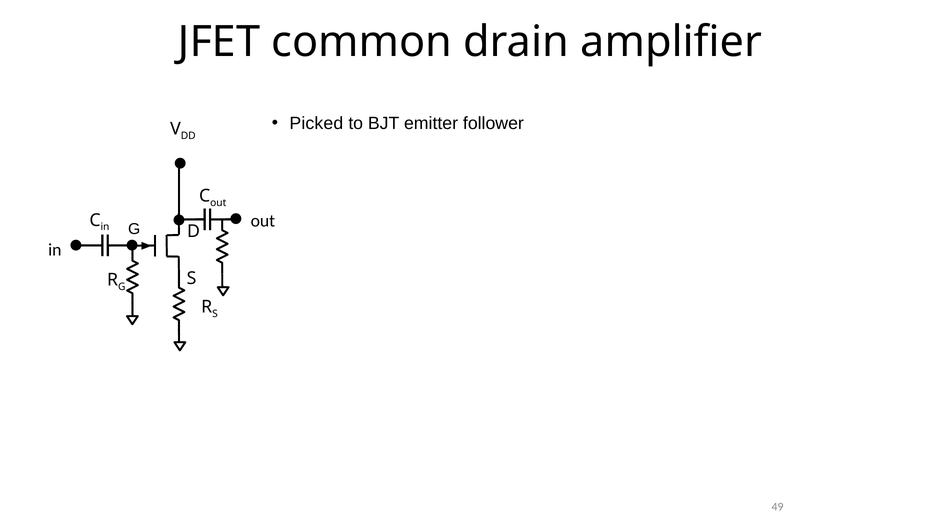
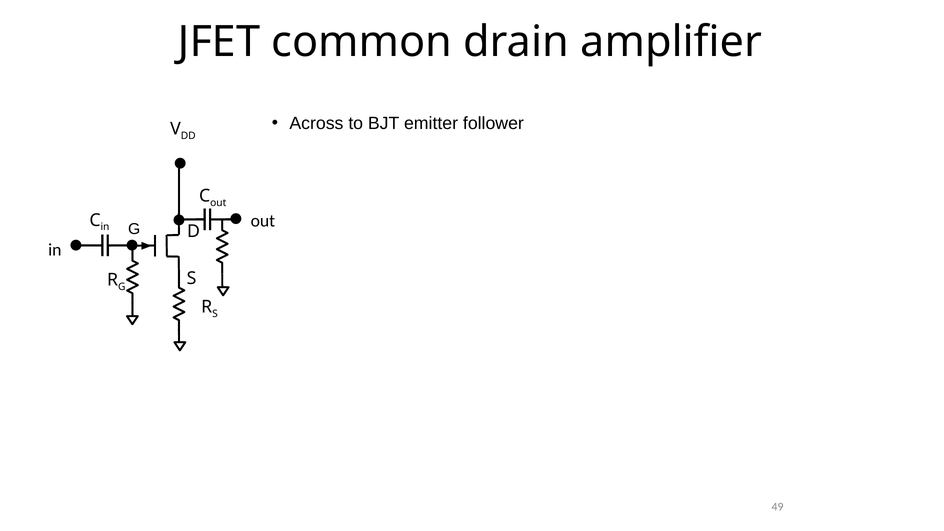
Picked: Picked -> Across
